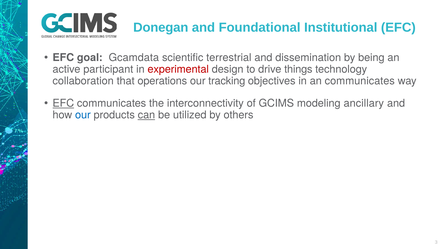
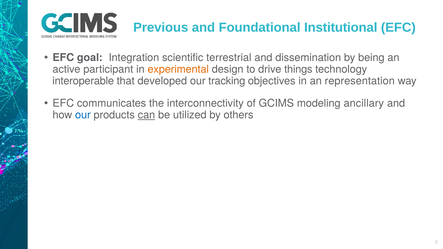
Donegan: Donegan -> Previous
Gcamdata: Gcamdata -> Integration
experimental colour: red -> orange
collaboration: collaboration -> interoperable
operations: operations -> developed
an communicates: communicates -> representation
EFC at (63, 103) underline: present -> none
